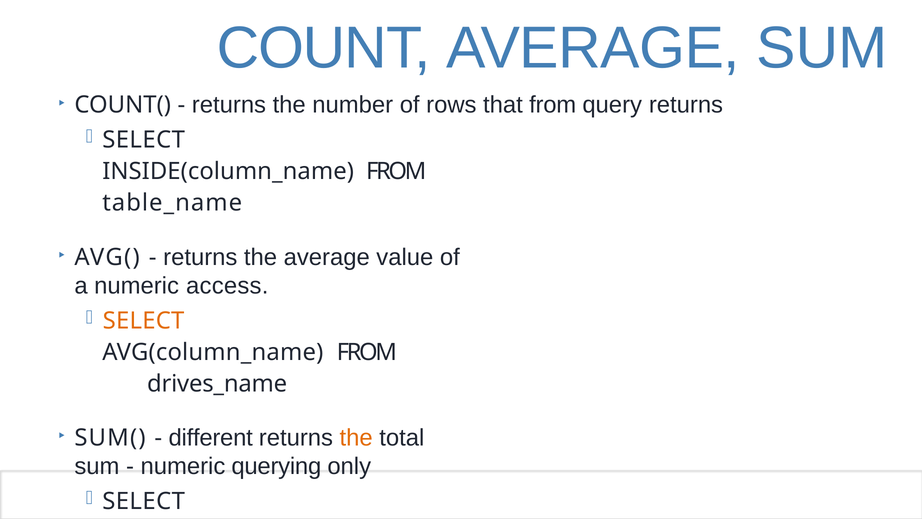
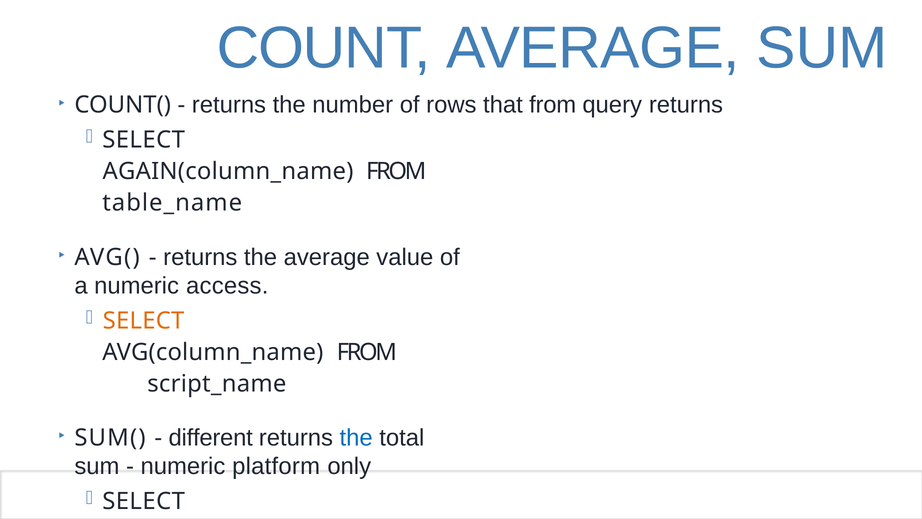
INSIDE(column_name: INSIDE(column_name -> AGAIN(column_name
drives_name: drives_name -> script_name
the at (356, 437) colour: orange -> blue
querying: querying -> platform
